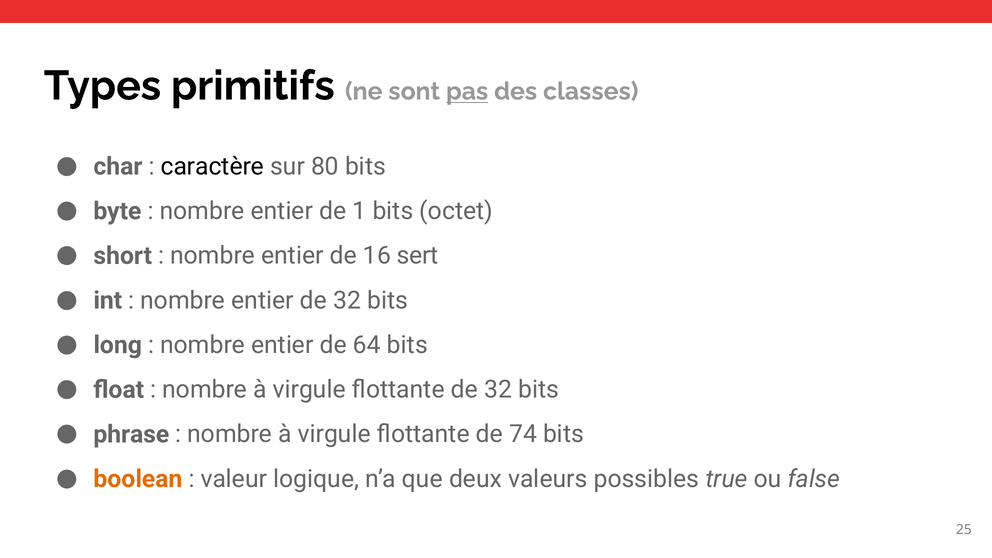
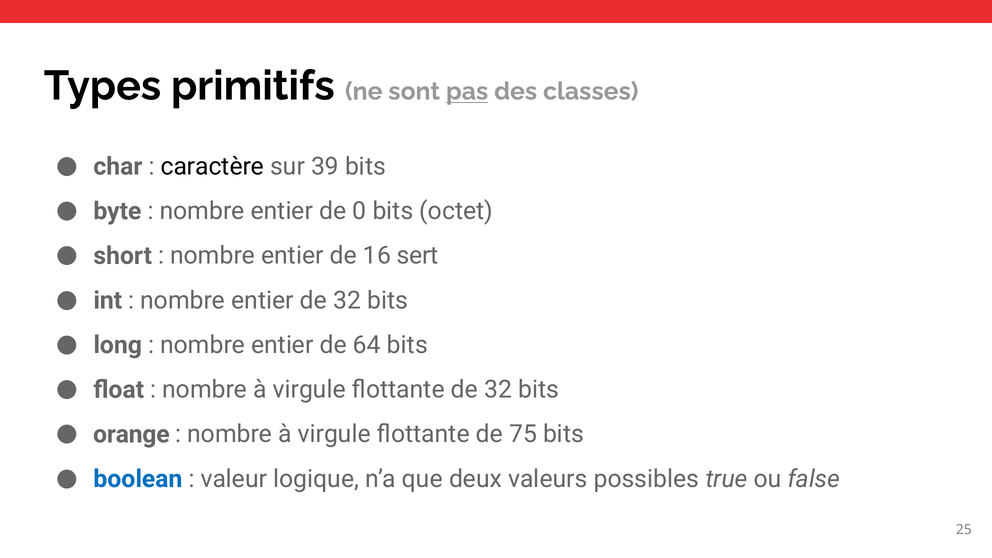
80: 80 -> 39
1: 1 -> 0
phrase: phrase -> orange
74: 74 -> 75
boolean colour: orange -> blue
